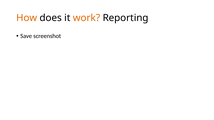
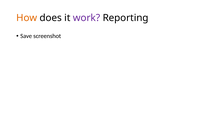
work colour: orange -> purple
